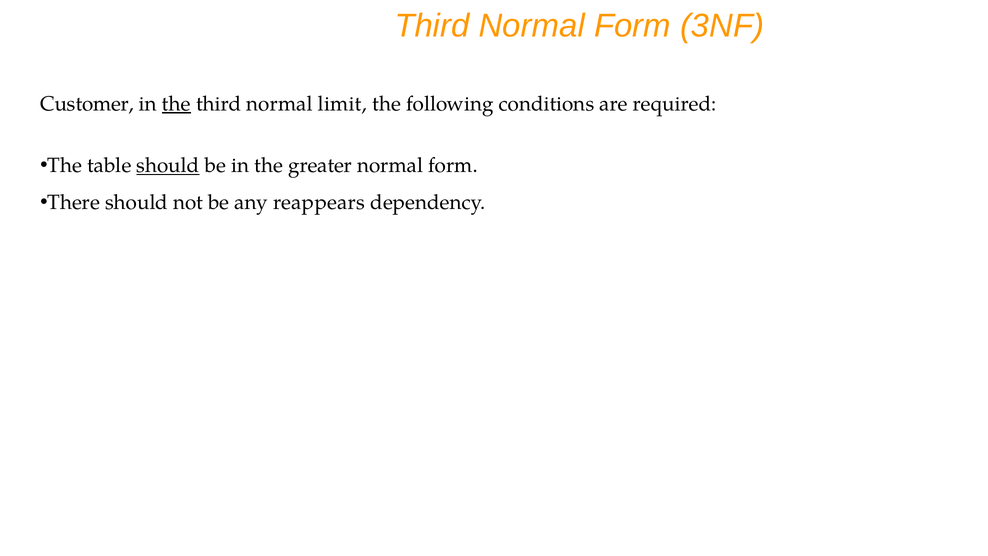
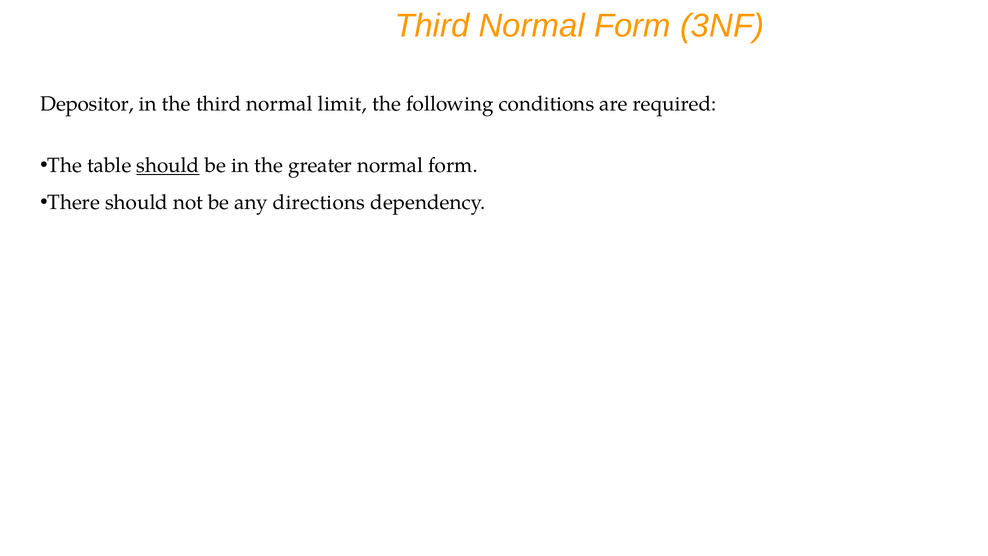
Customer: Customer -> Depositor
the at (176, 104) underline: present -> none
reappears: reappears -> directions
